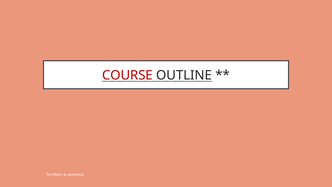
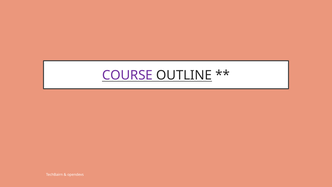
COURSE colour: red -> purple
